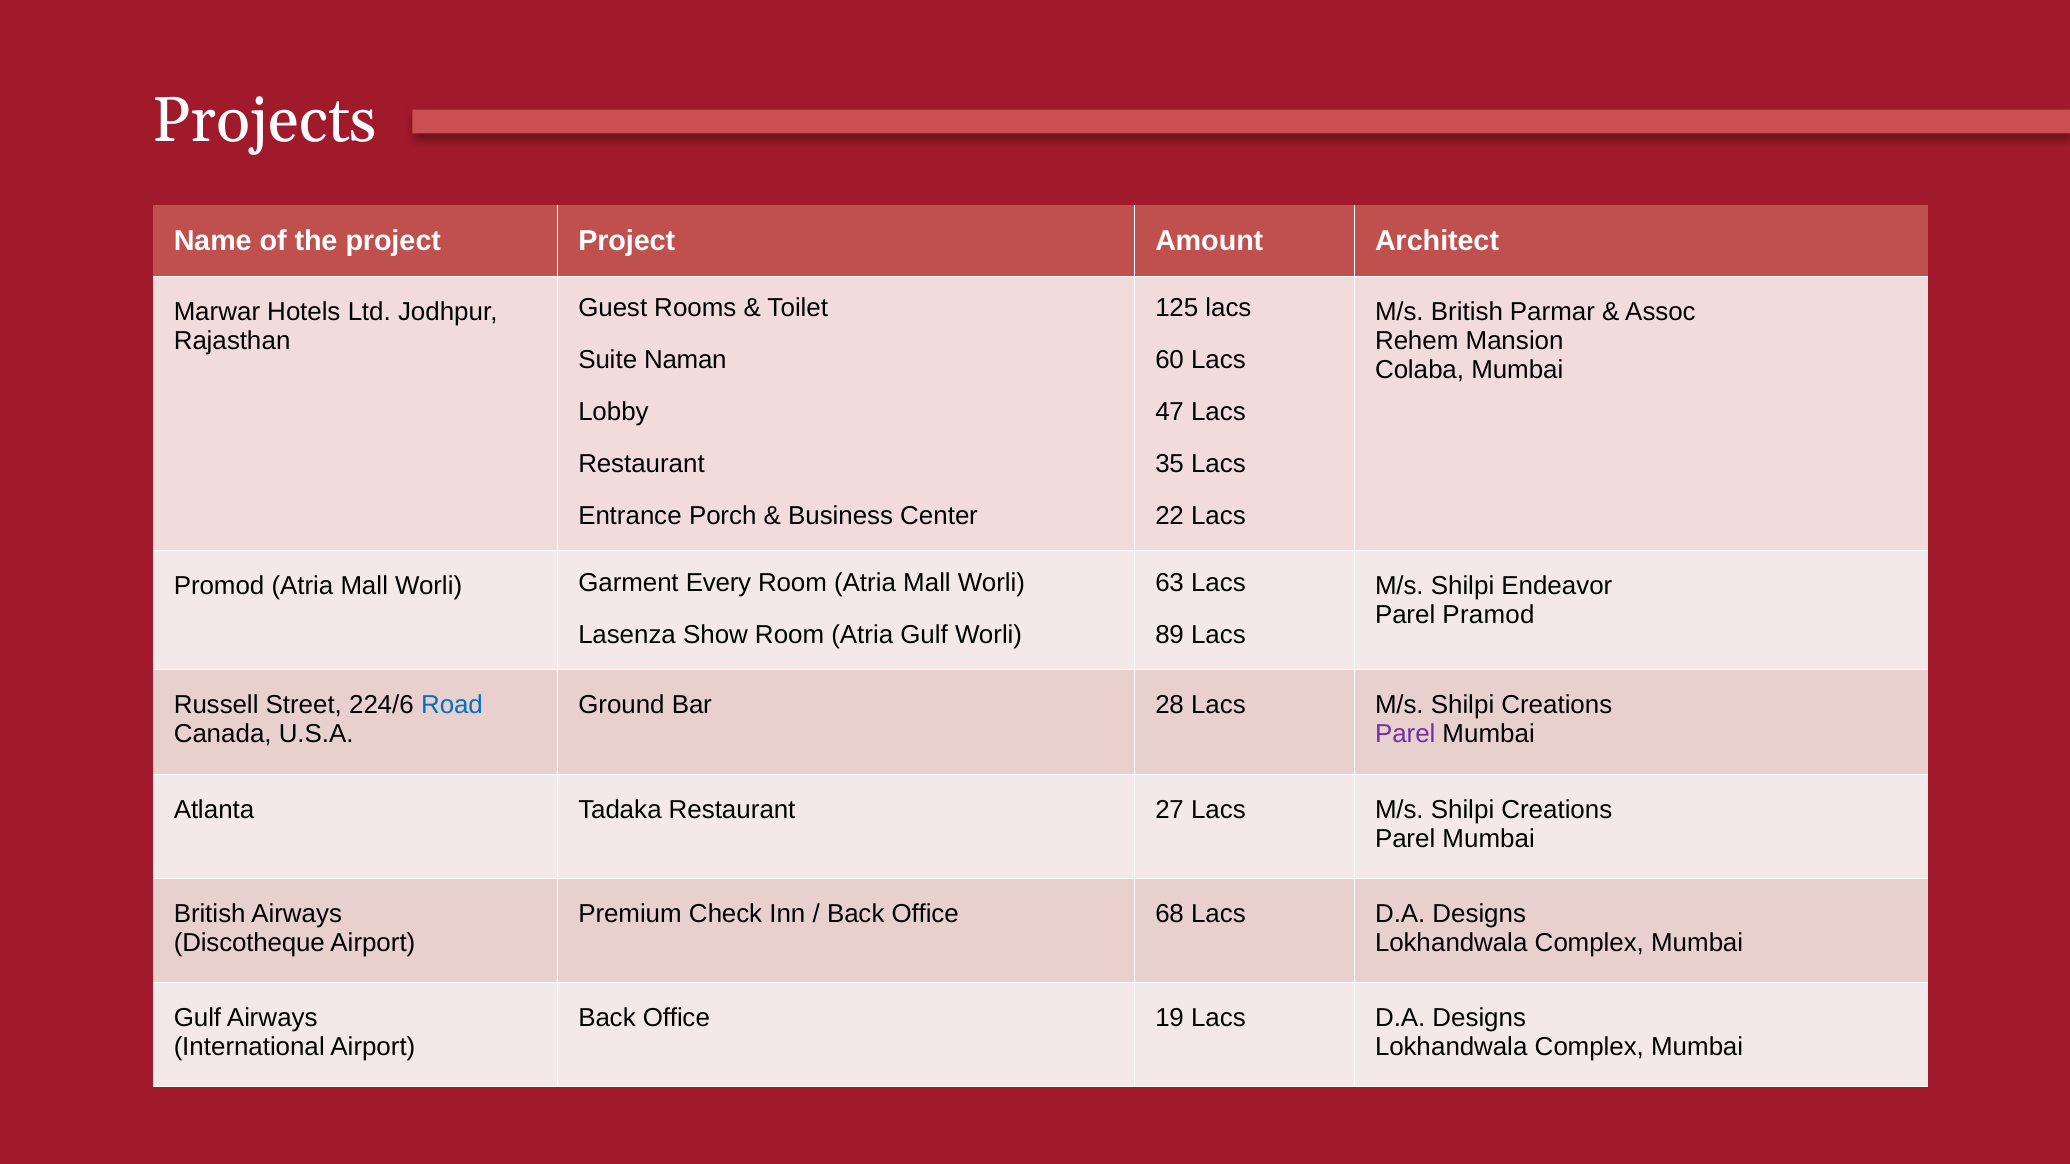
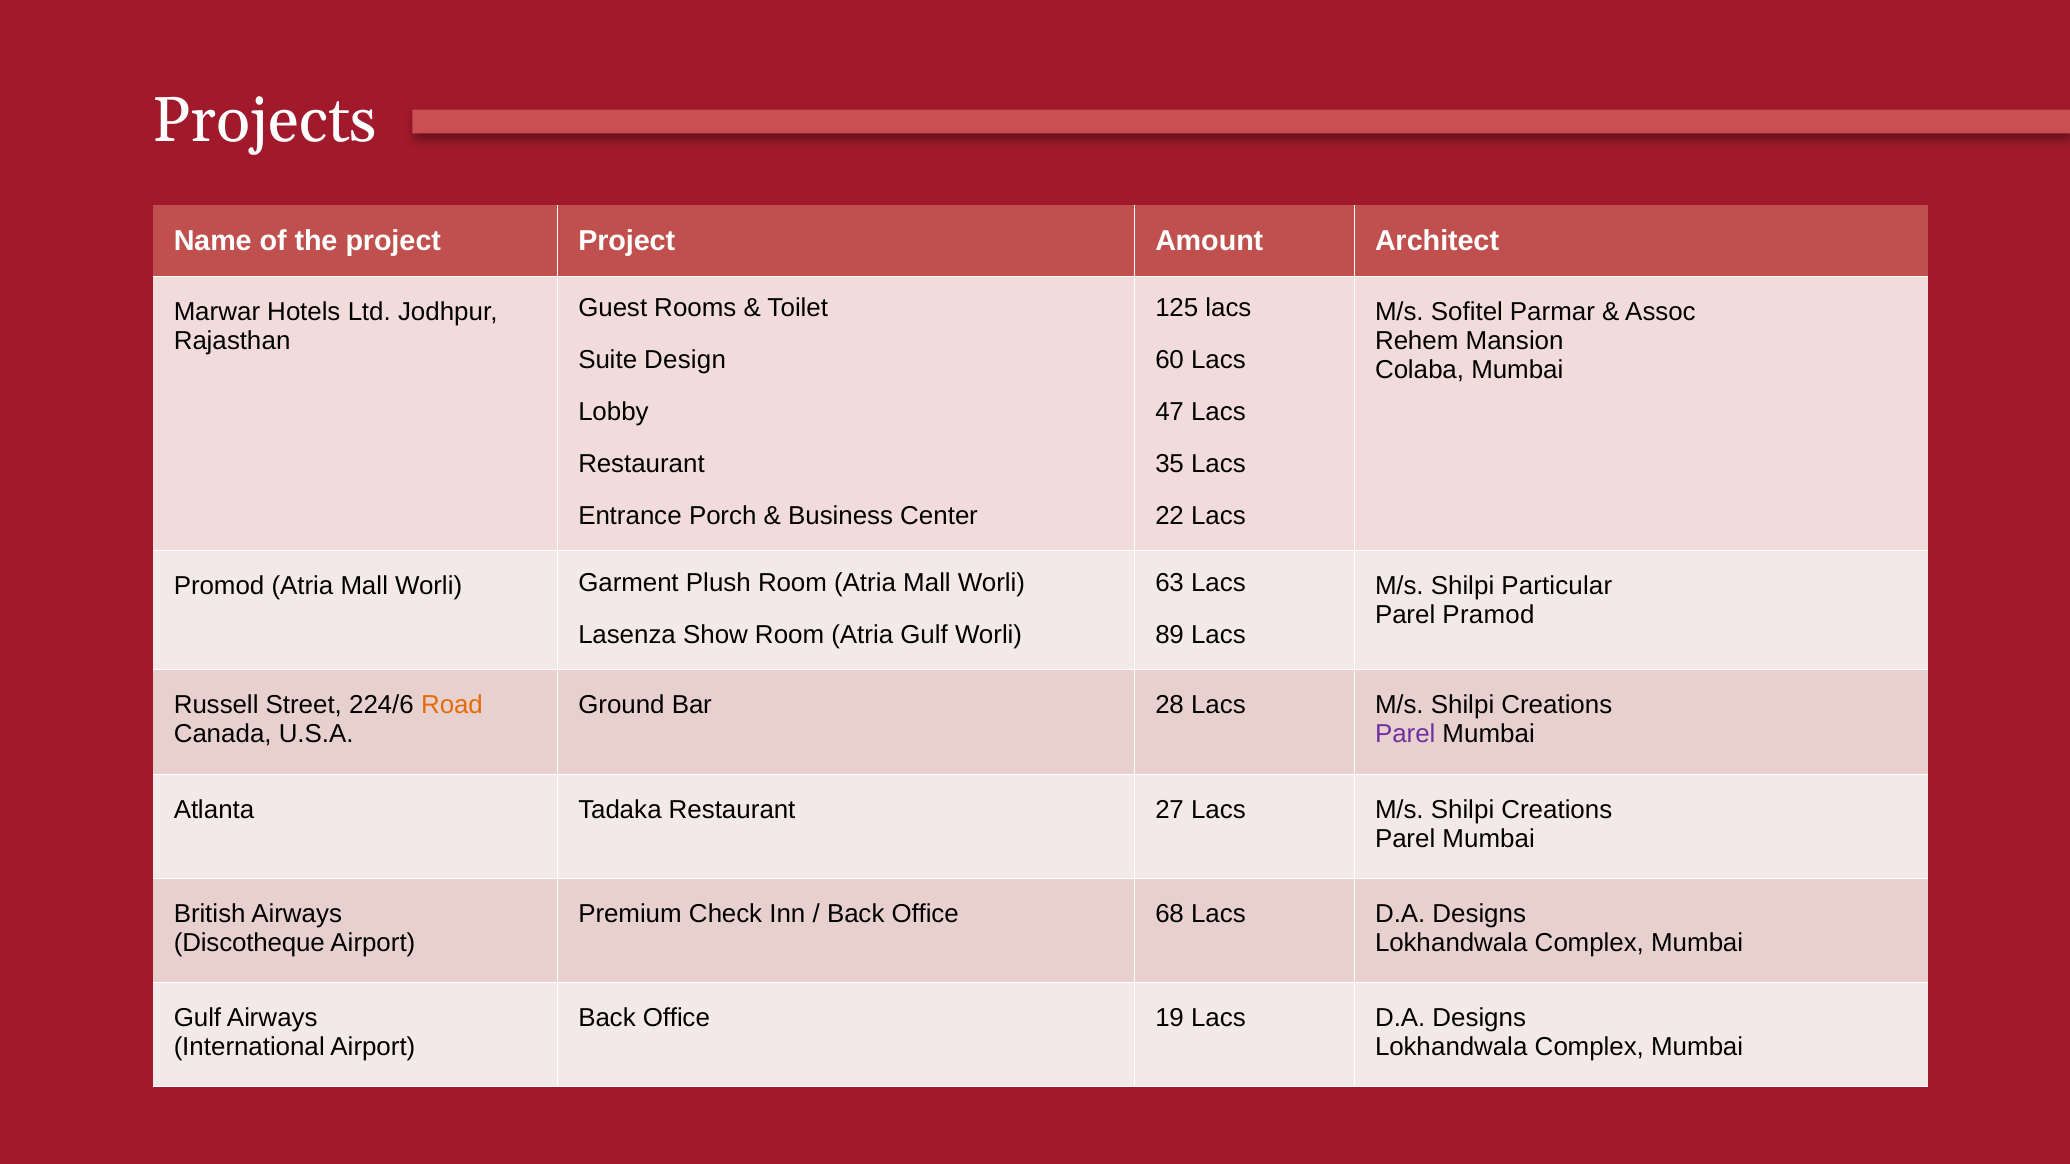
M/s British: British -> Sofitel
Naman: Naman -> Design
Every: Every -> Plush
Endeavor: Endeavor -> Particular
Road colour: blue -> orange
